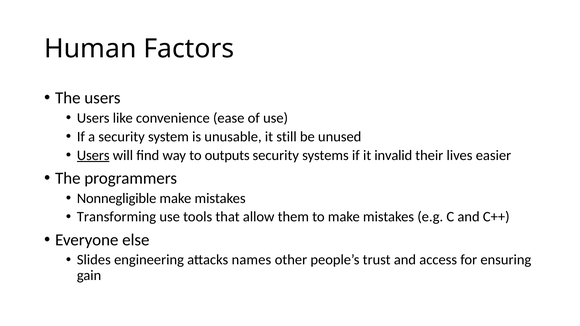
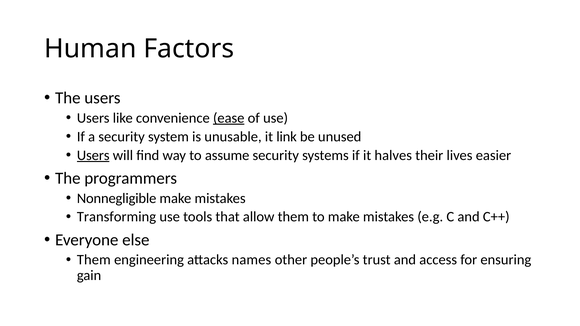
ease underline: none -> present
still: still -> link
outputs: outputs -> assume
invalid: invalid -> halves
Slides at (94, 260): Slides -> Them
